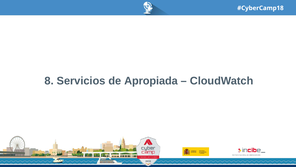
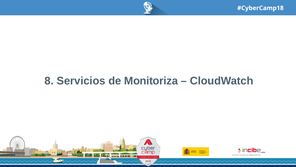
Apropiada: Apropiada -> Monitoriza
